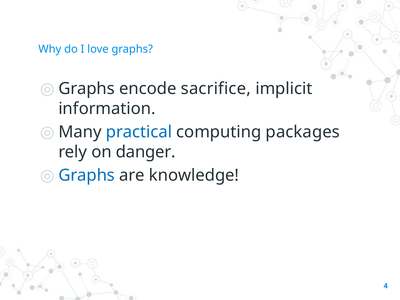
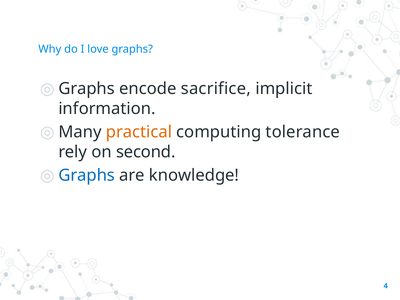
practical colour: blue -> orange
packages: packages -> tolerance
danger: danger -> second
